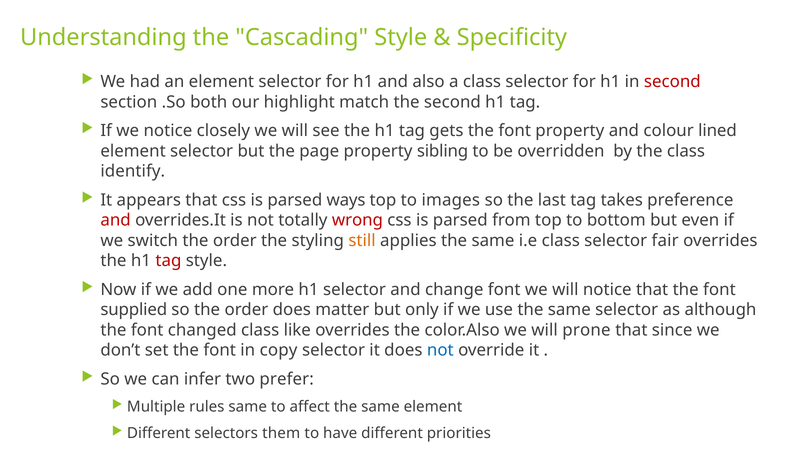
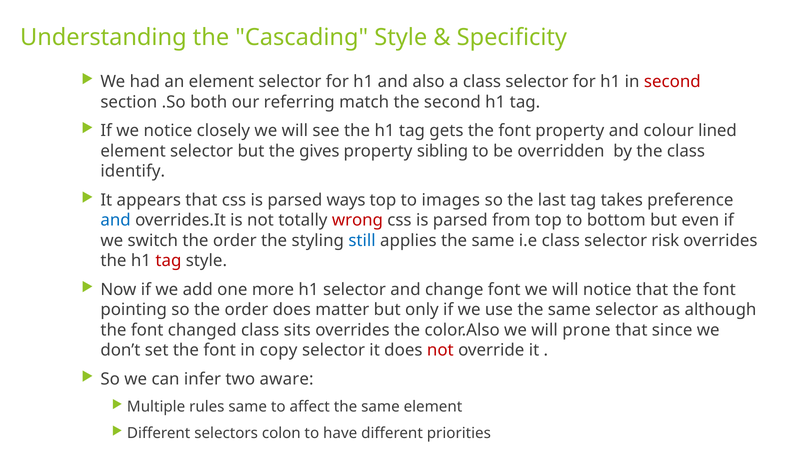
highlight: highlight -> referring
page: page -> gives
and at (116, 220) colour: red -> blue
still colour: orange -> blue
fair: fair -> risk
supplied: supplied -> pointing
like: like -> sits
not at (440, 350) colour: blue -> red
prefer: prefer -> aware
them: them -> colon
